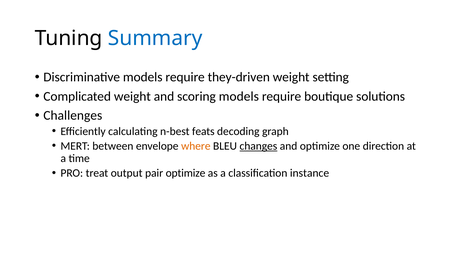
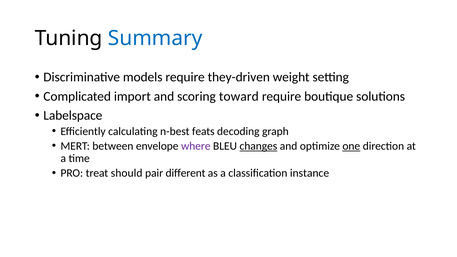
Complicated weight: weight -> import
scoring models: models -> toward
Challenges: Challenges -> Labelspace
where colour: orange -> purple
one underline: none -> present
output: output -> should
pair optimize: optimize -> different
